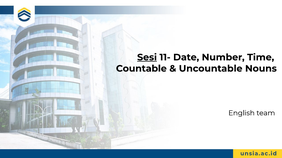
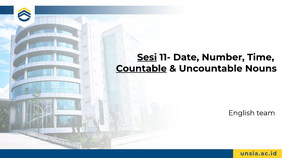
Countable underline: none -> present
